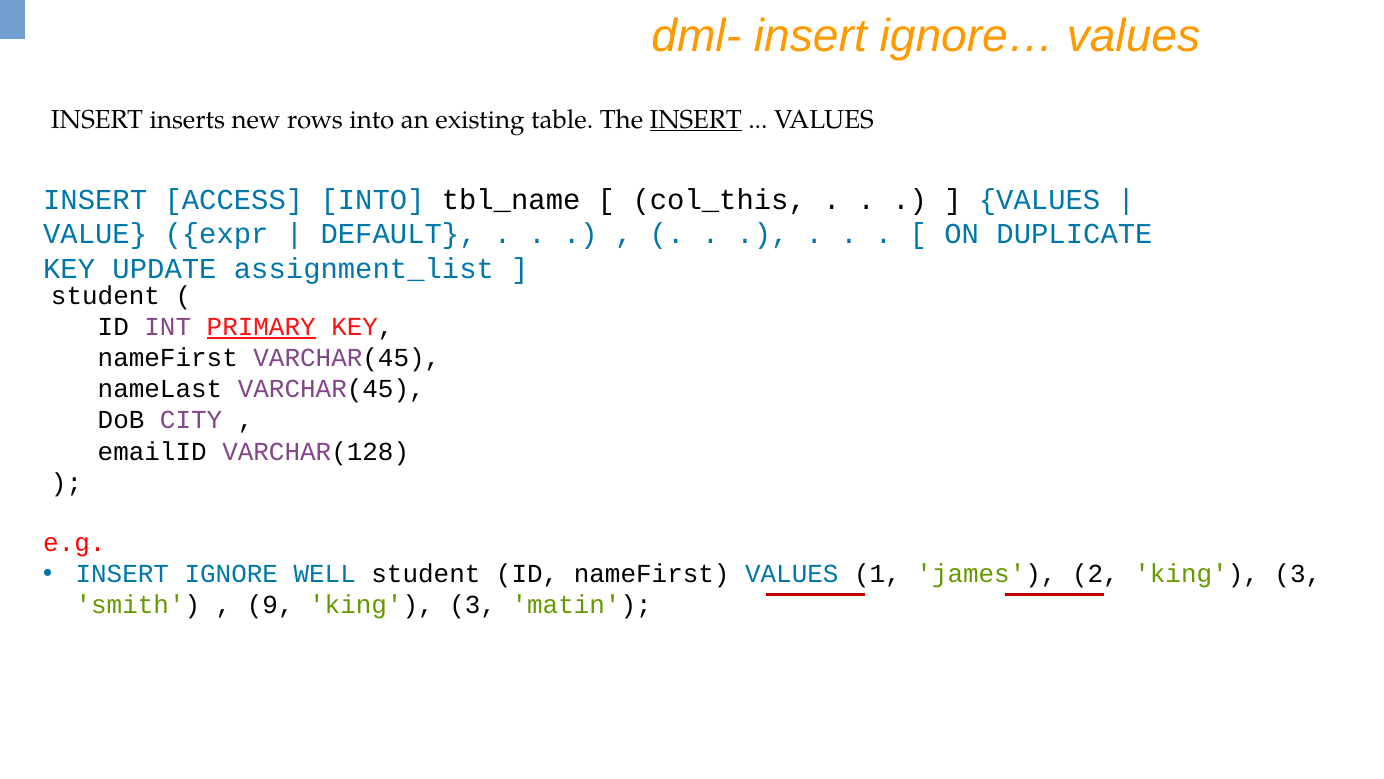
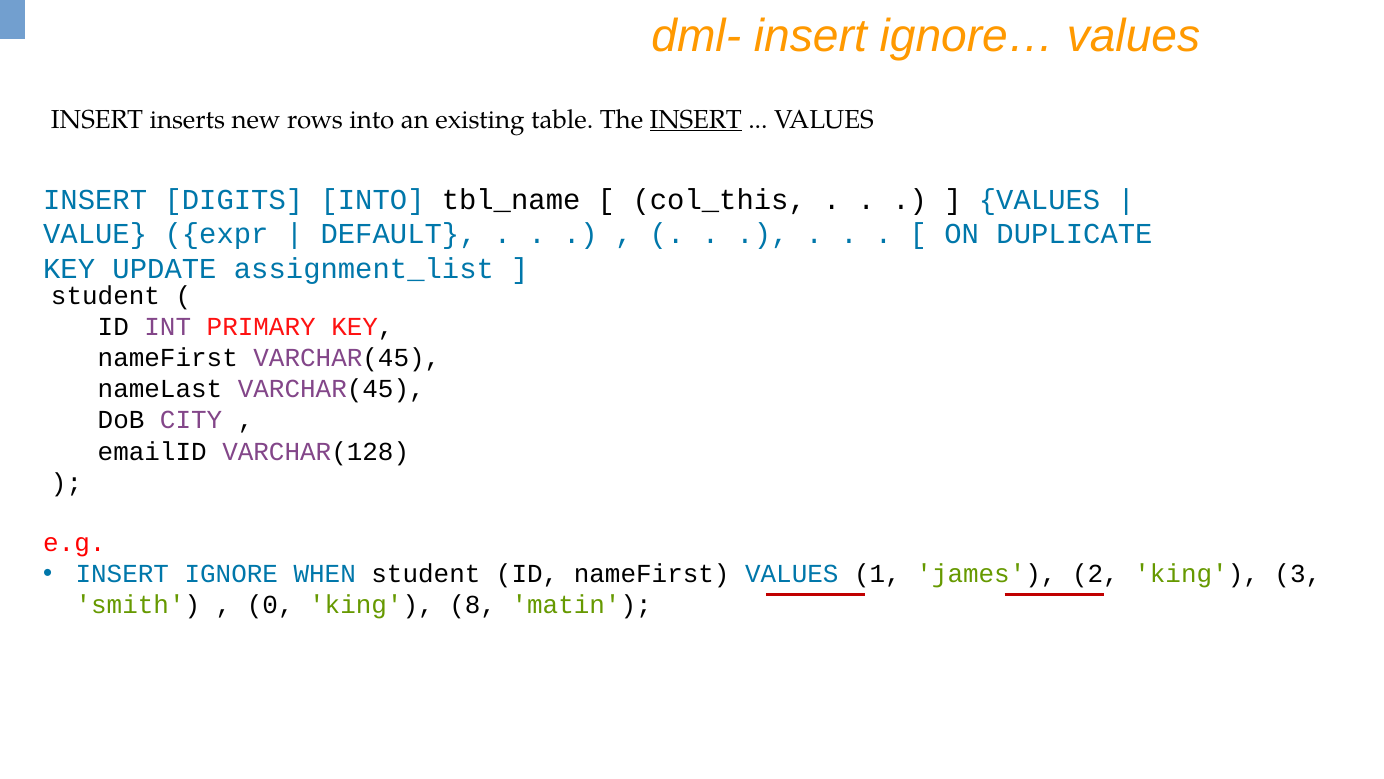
ACCESS: ACCESS -> DIGITS
PRIMARY underline: present -> none
WELL: WELL -> WHEN
9: 9 -> 0
3 at (473, 605): 3 -> 8
